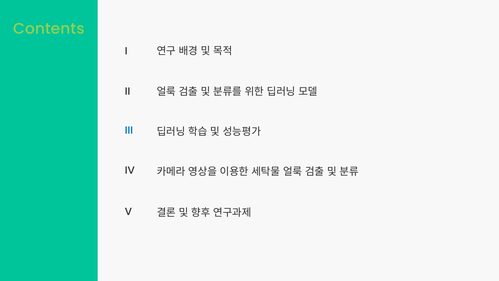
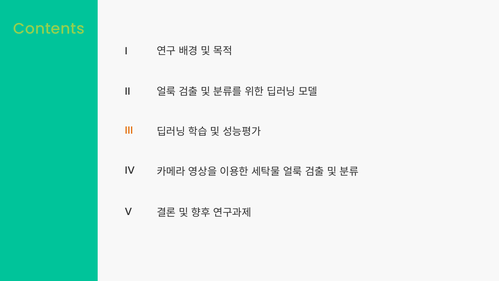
III colour: blue -> orange
